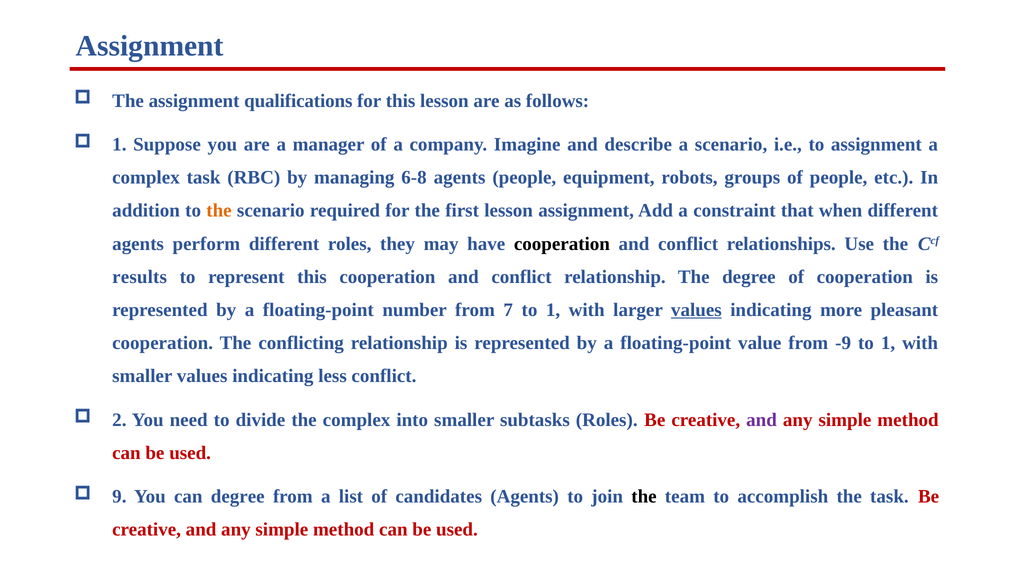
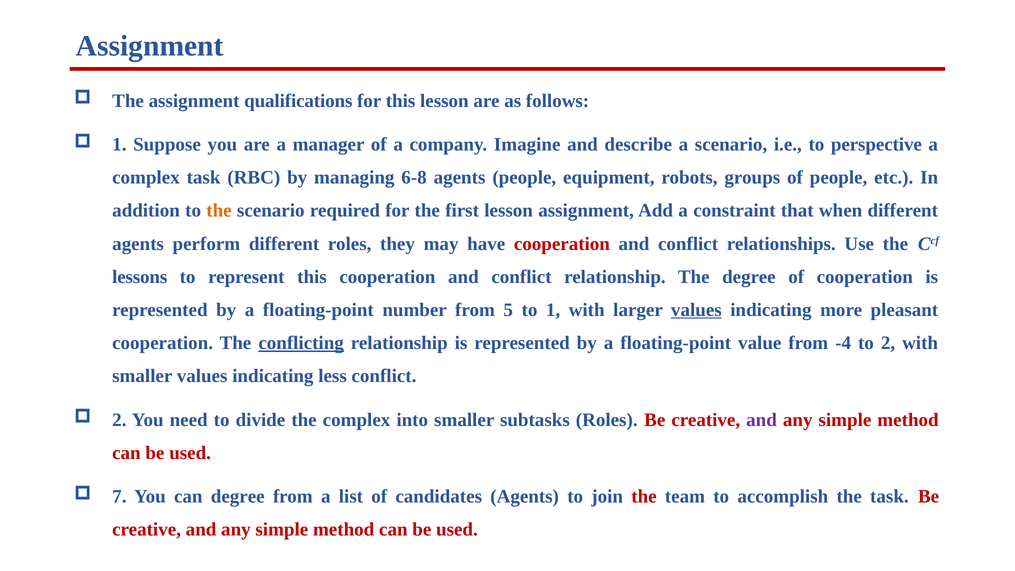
to assignment: assignment -> perspective
cooperation at (562, 244) colour: black -> red
results: results -> lessons
7: 7 -> 5
conflicting underline: none -> present
-9: -9 -> -4
1 at (888, 343): 1 -> 2
9: 9 -> 7
the at (644, 496) colour: black -> red
